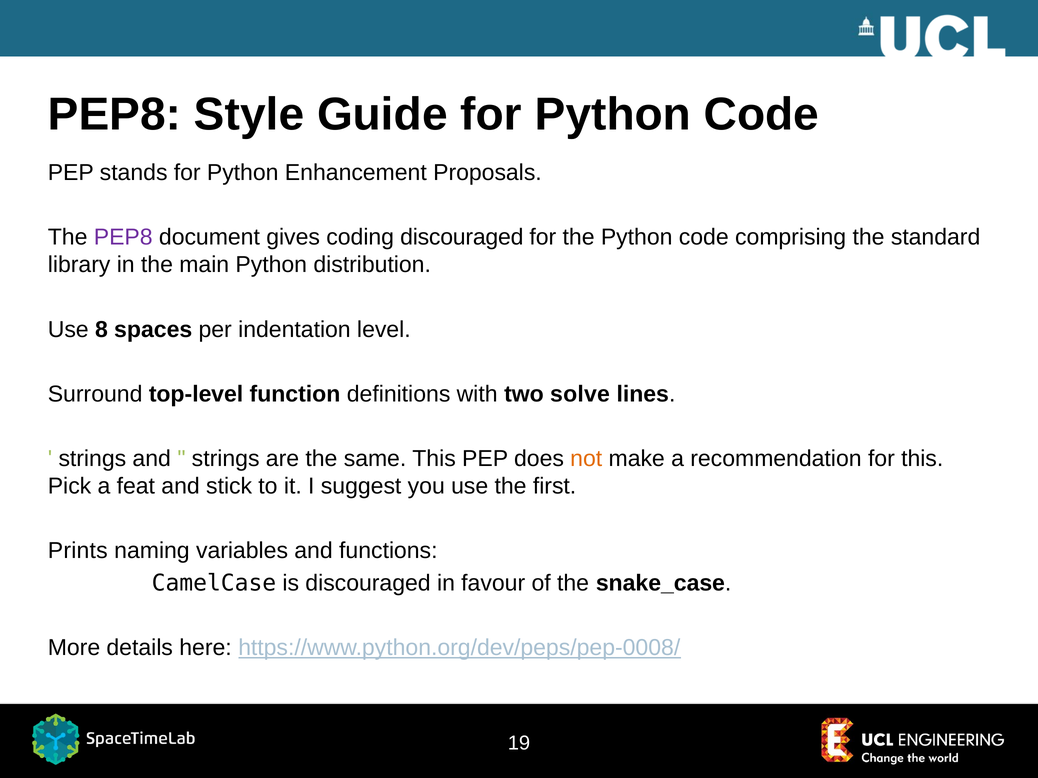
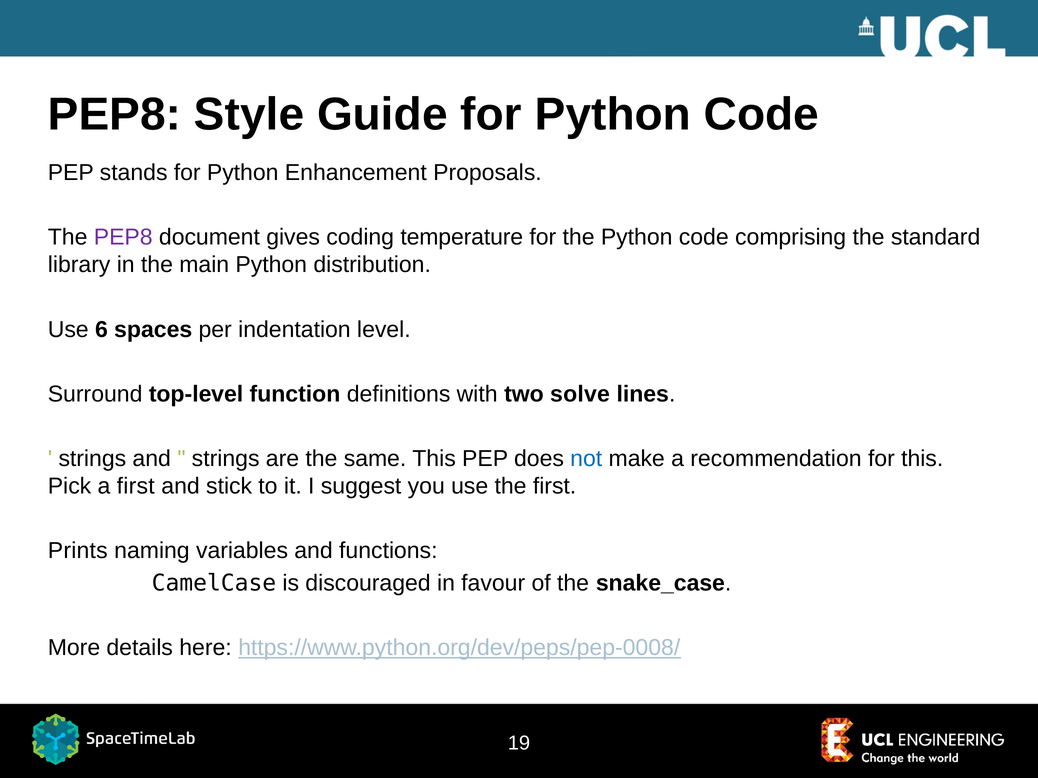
coding discouraged: discouraged -> temperature
8: 8 -> 6
not colour: orange -> blue
a feat: feat -> first
